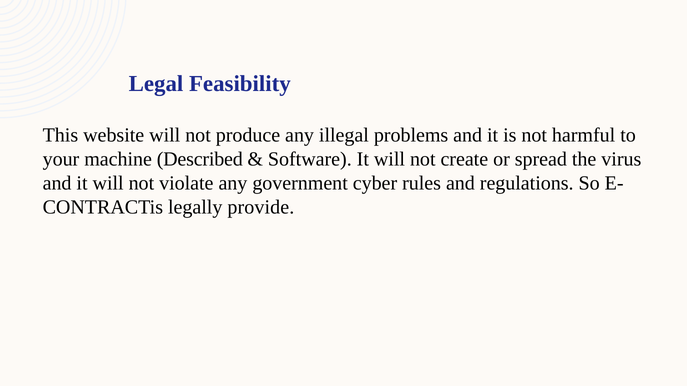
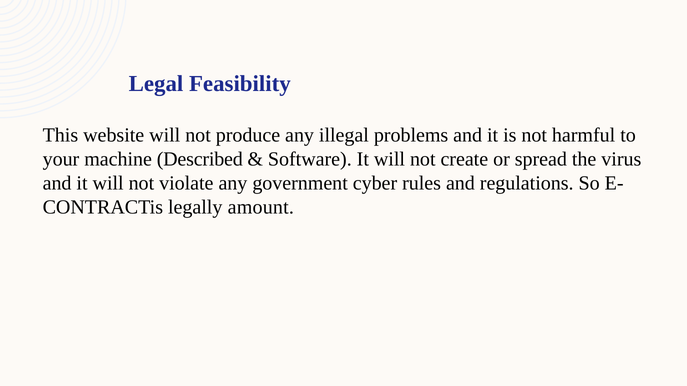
provide: provide -> amount
